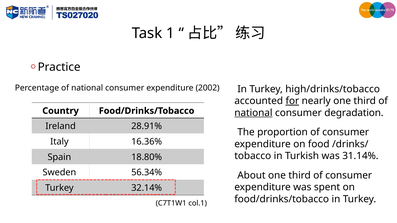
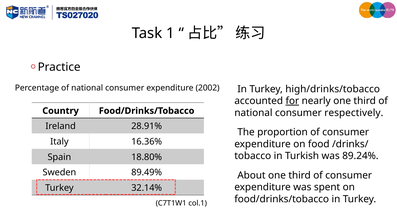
national at (253, 113) underline: present -> none
degradation: degradation -> respectively
31.14%: 31.14% -> 89.24%
56.34%: 56.34% -> 89.49%
